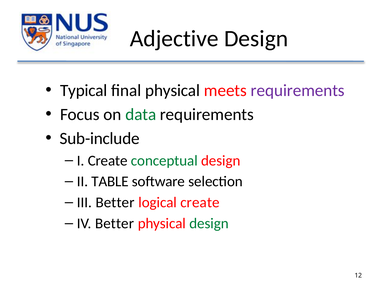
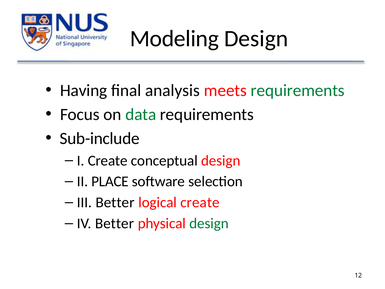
Adjective: Adjective -> Modeling
Typical: Typical -> Having
final physical: physical -> analysis
requirements at (298, 90) colour: purple -> green
conceptual colour: green -> black
TABLE: TABLE -> PLACE
